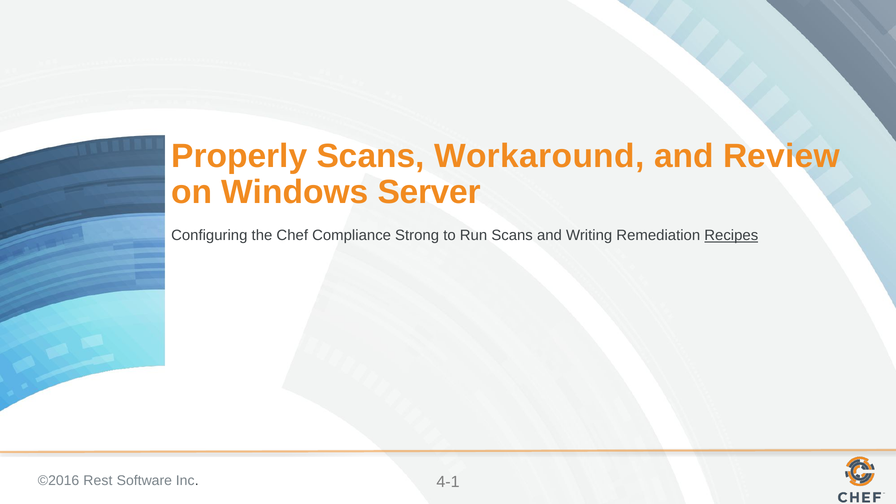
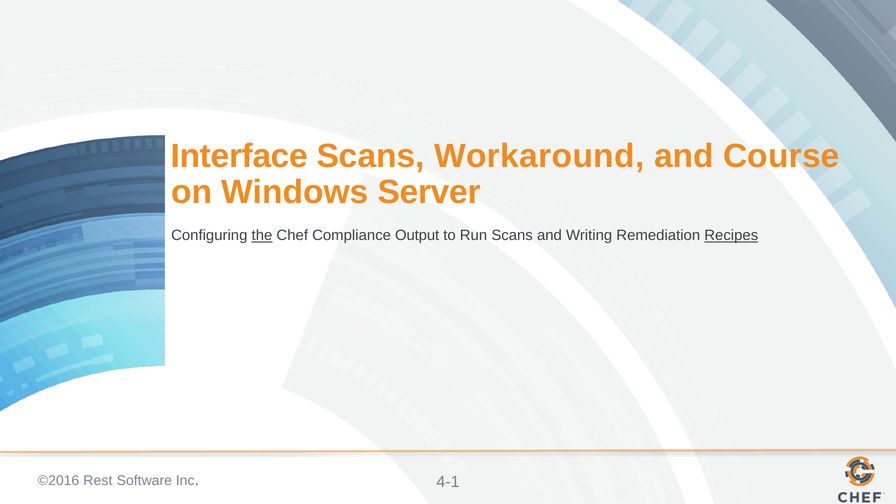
Properly: Properly -> Interface
Review: Review -> Course
the underline: none -> present
Strong: Strong -> Output
